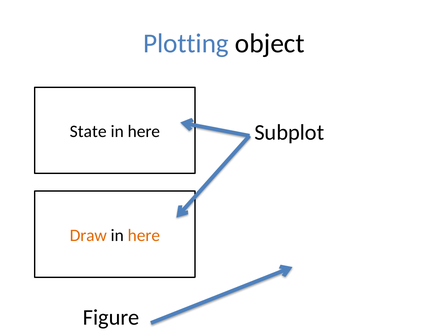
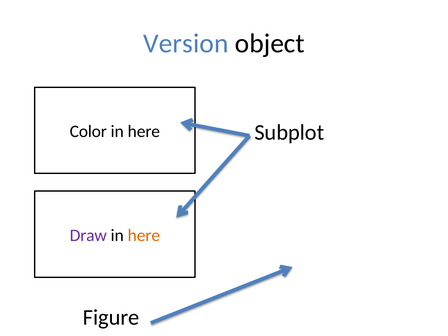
Plotting: Plotting -> Version
State: State -> Color
Draw colour: orange -> purple
